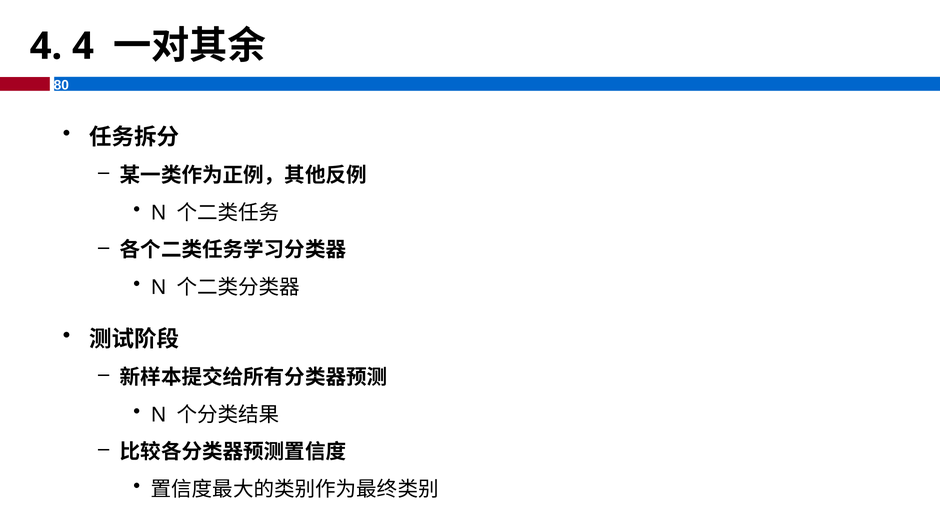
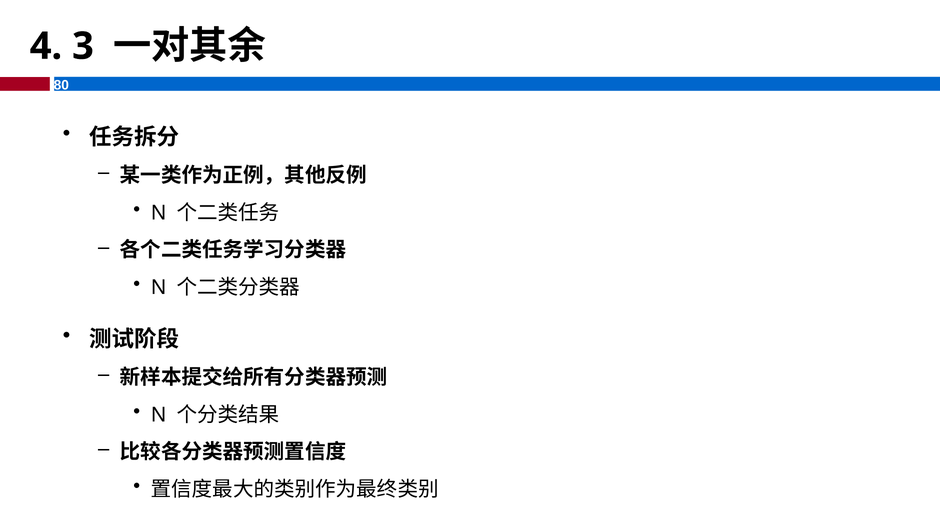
4 4: 4 -> 3
